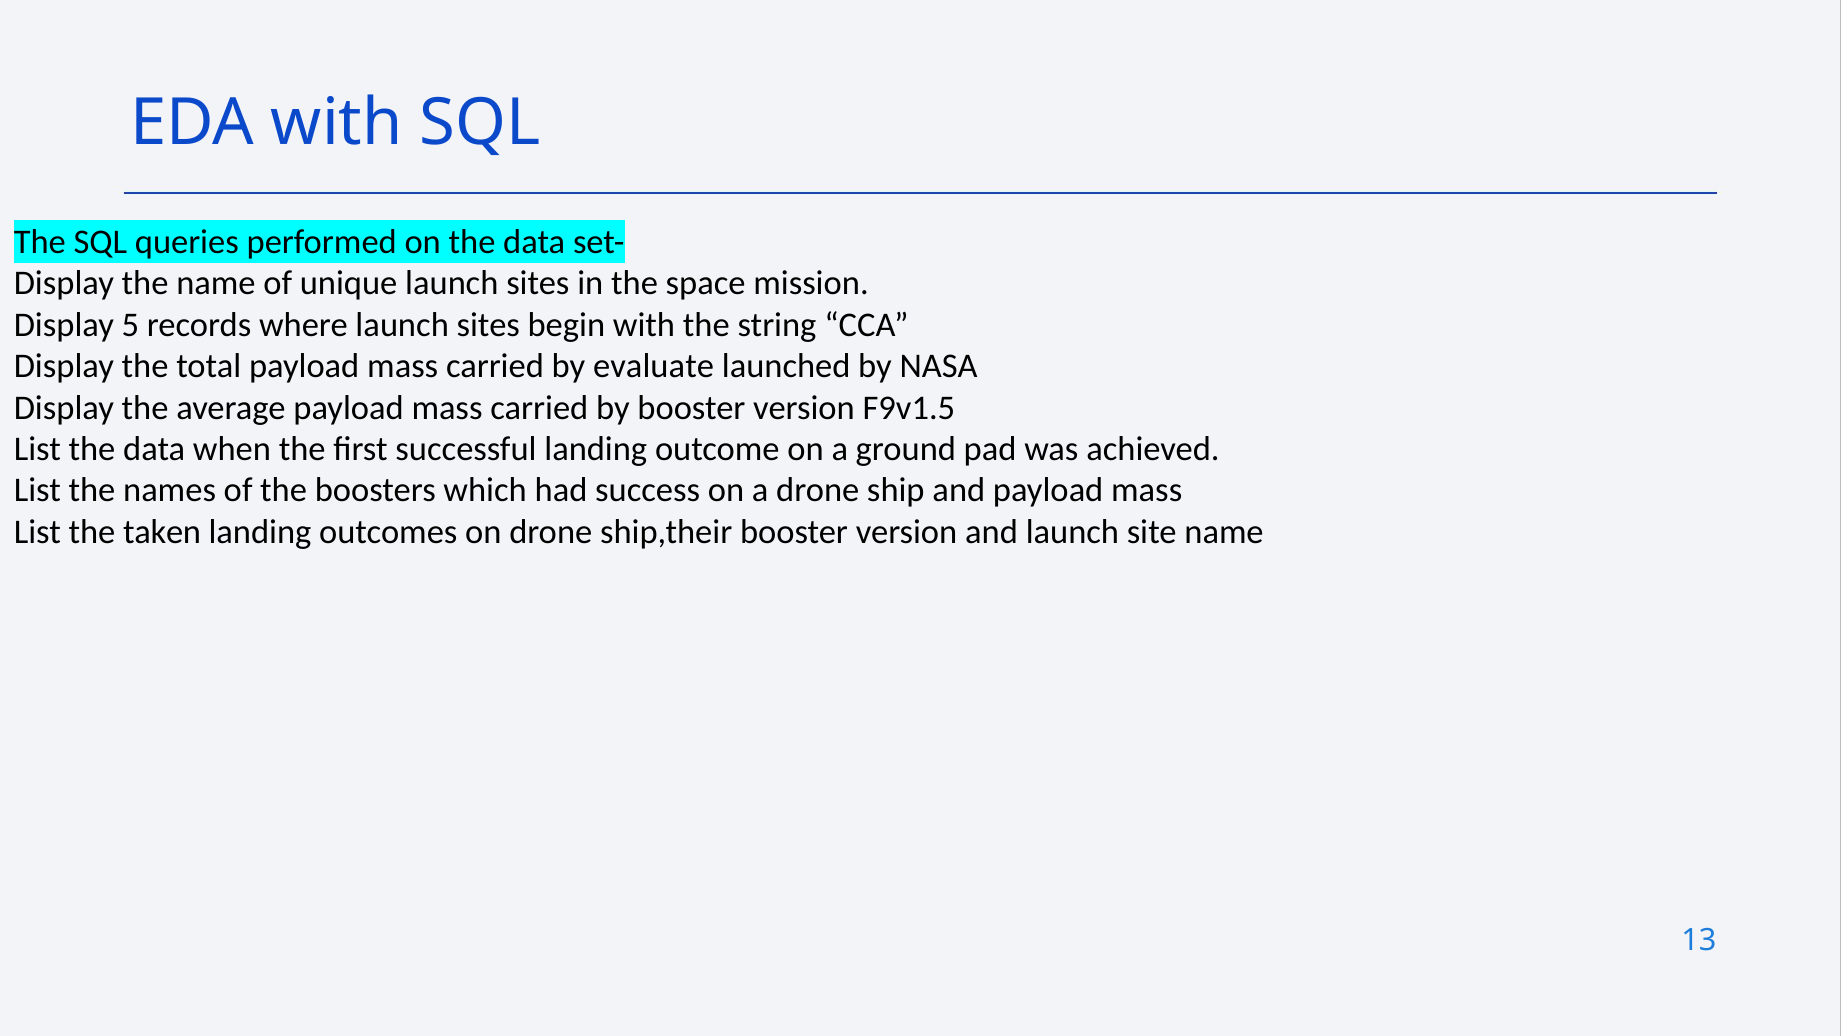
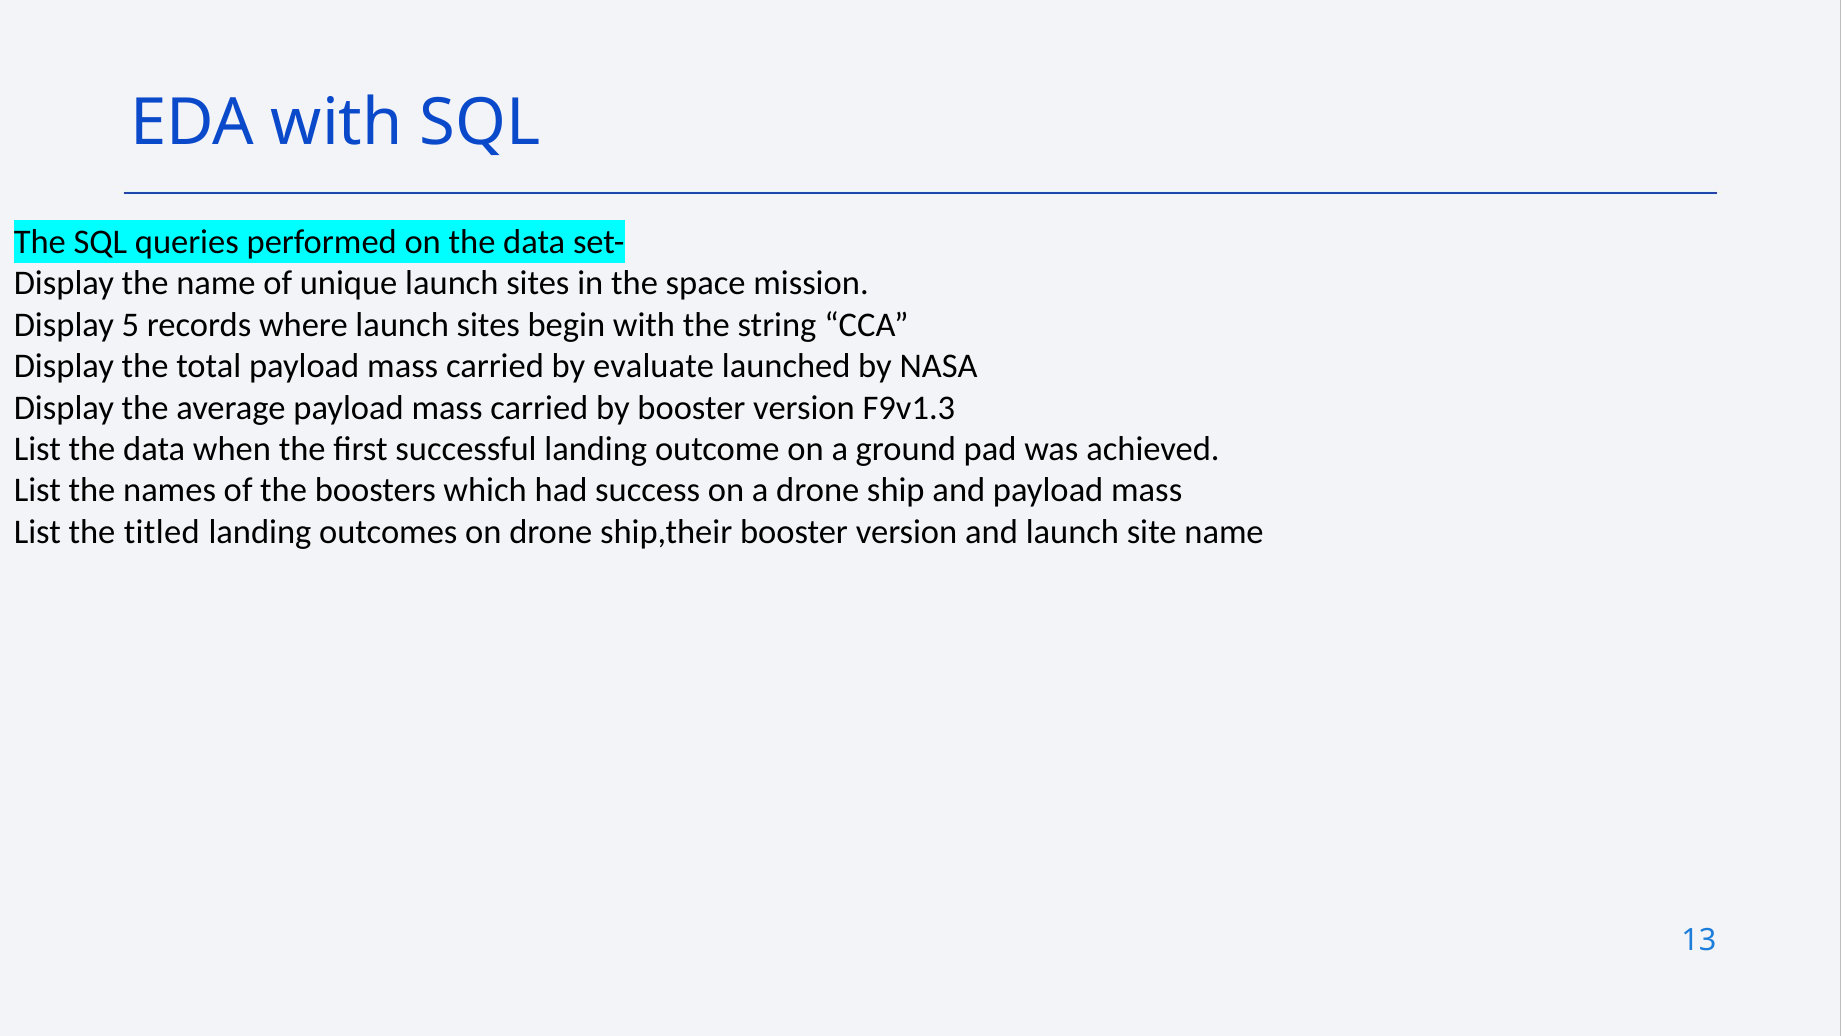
F9v1.5: F9v1.5 -> F9v1.3
taken: taken -> titled
